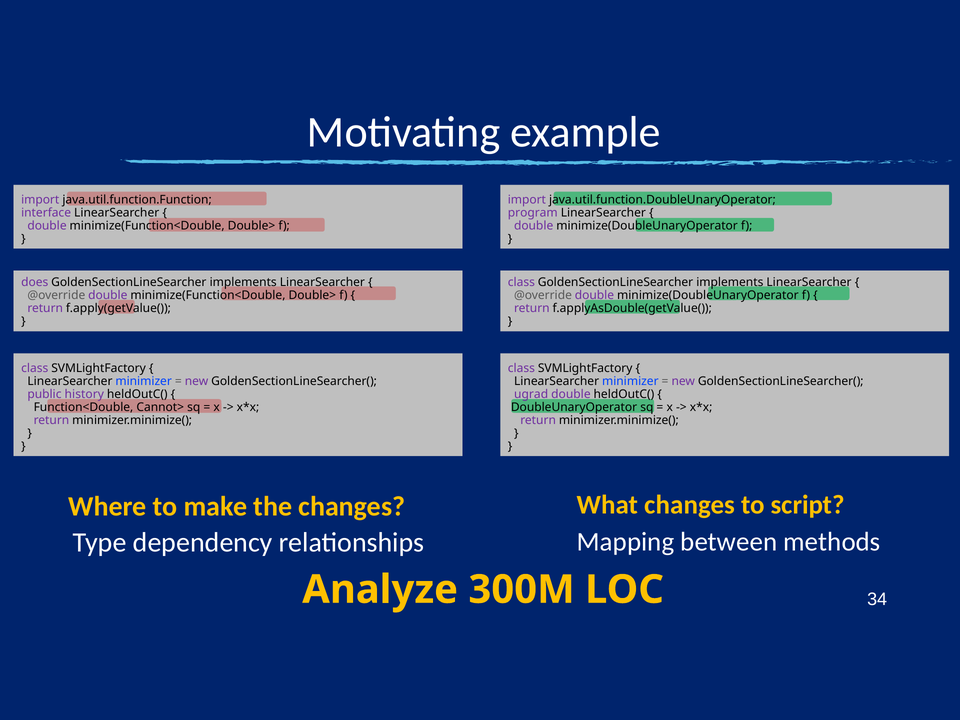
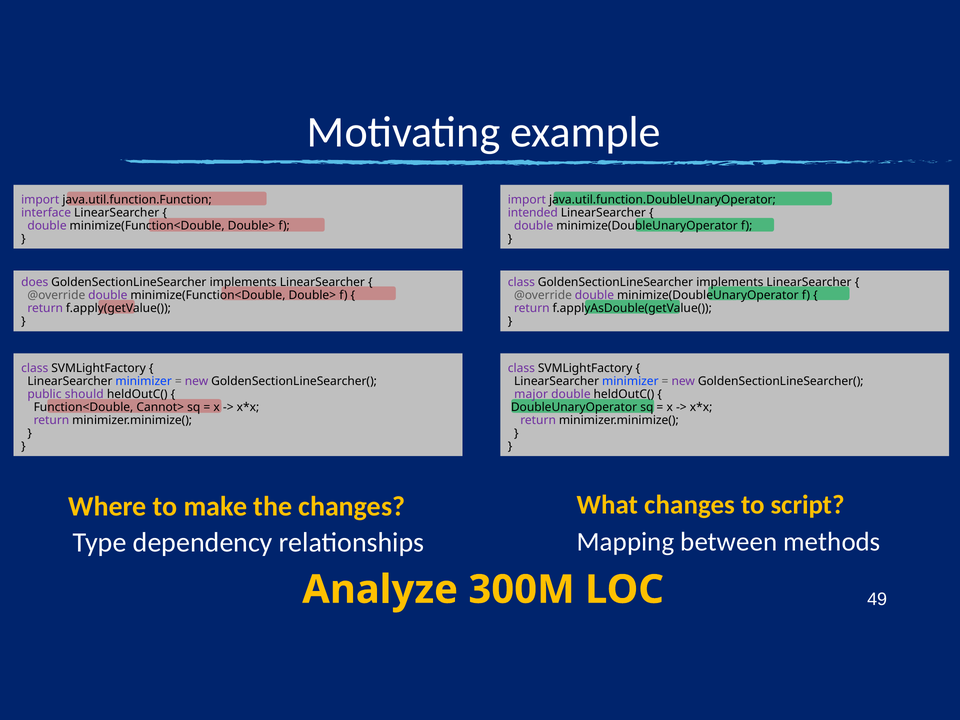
program: program -> intended
history: history -> should
ugrad: ugrad -> major
34: 34 -> 49
